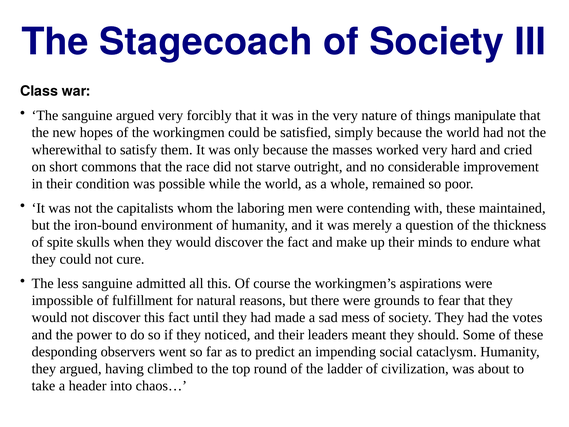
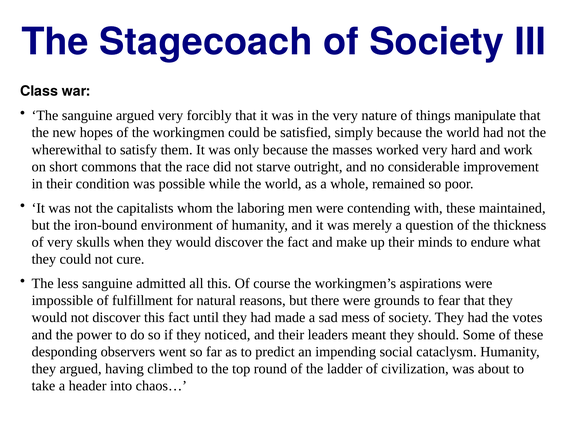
cried: cried -> work
of spite: spite -> very
